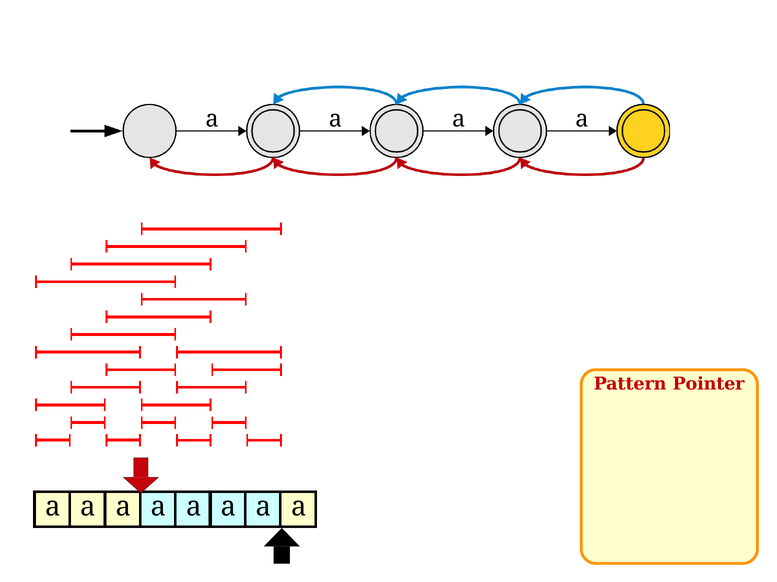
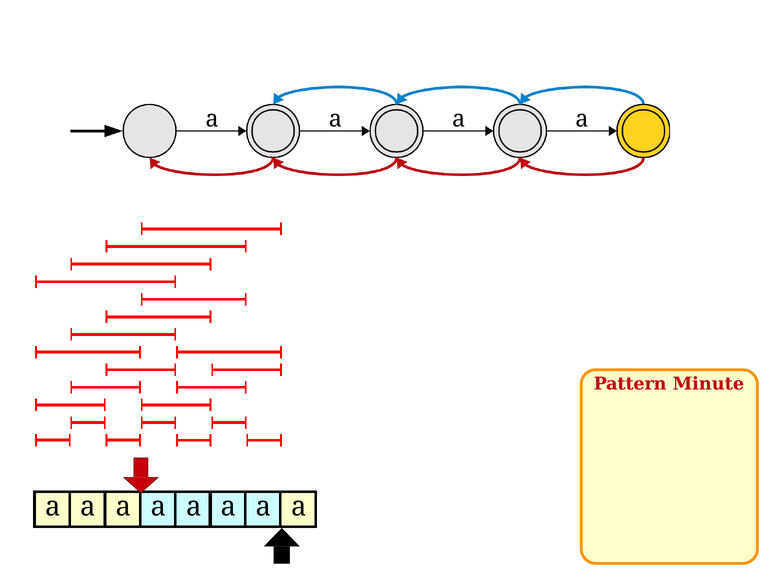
Pointer: Pointer -> Minute
